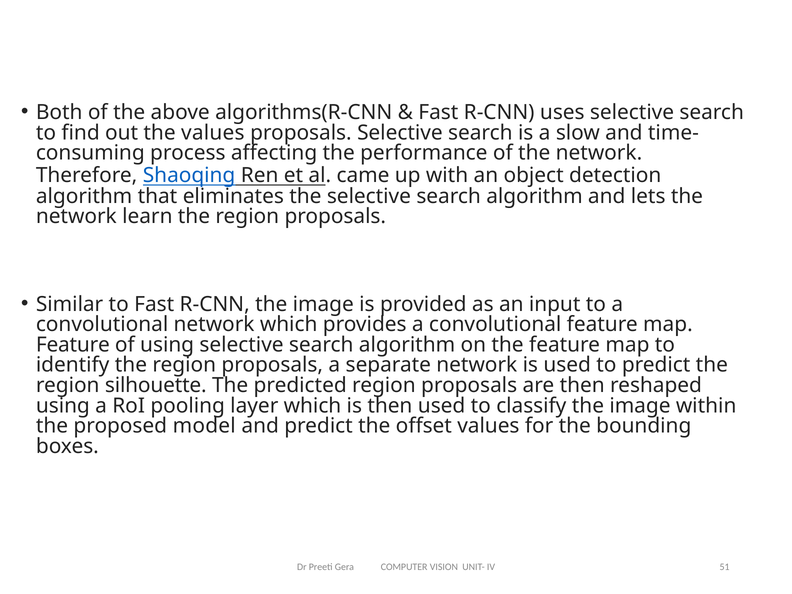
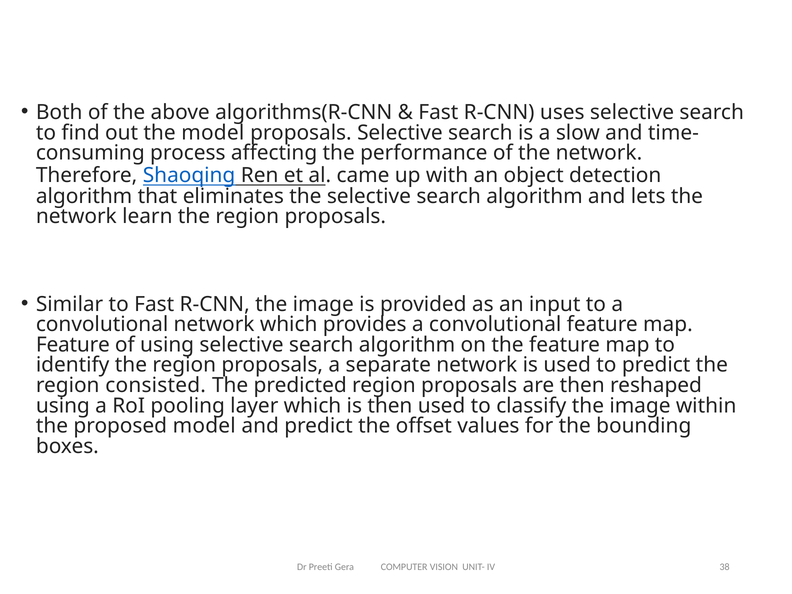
the values: values -> model
silhouette: silhouette -> consisted
51: 51 -> 38
